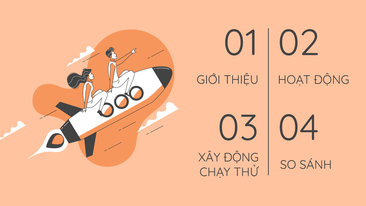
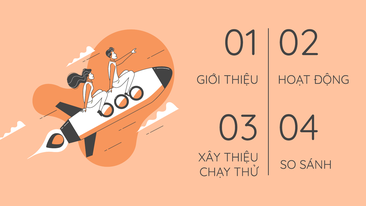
XÂY ĐỘNG: ĐỘNG -> THIỆU
